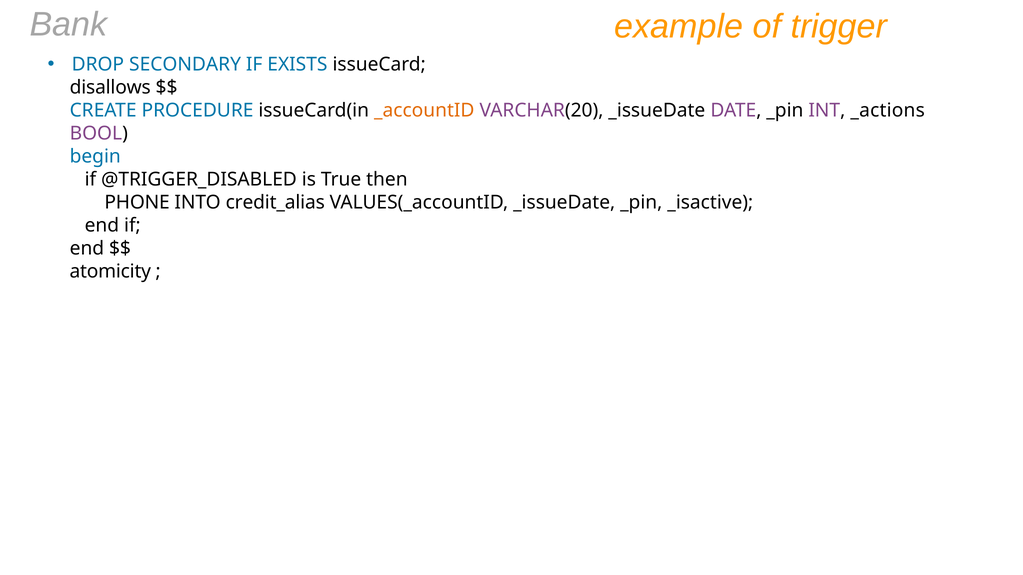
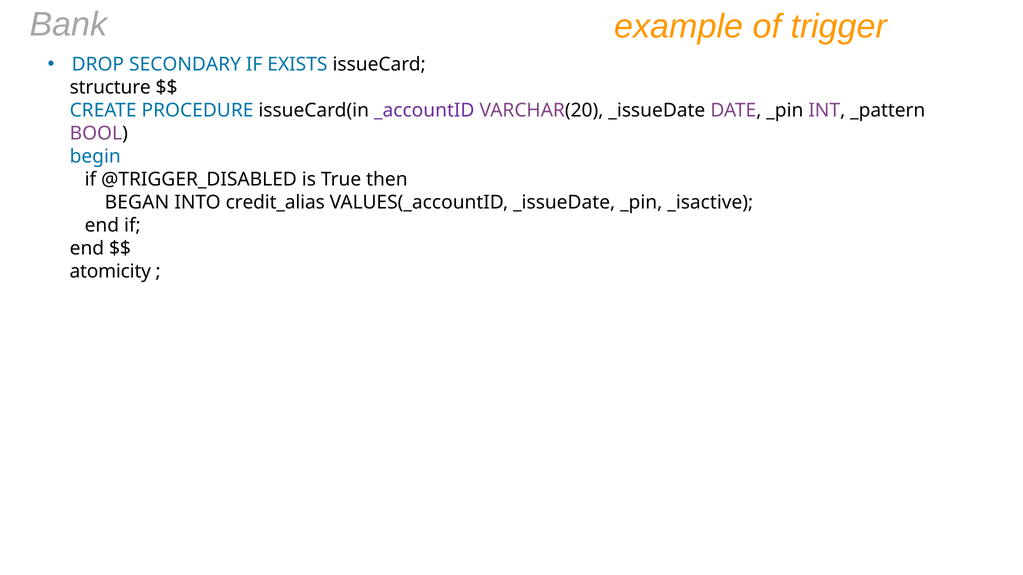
disallows: disallows -> structure
_accountID colour: orange -> purple
_actions: _actions -> _pattern
PHONE: PHONE -> BEGAN
